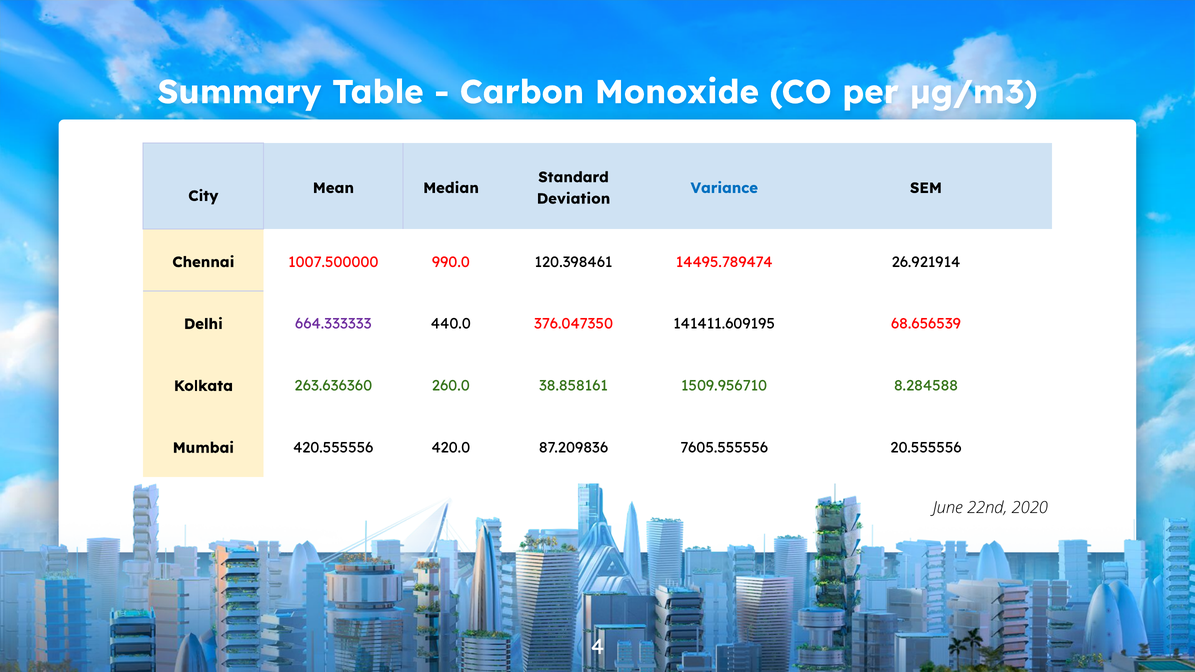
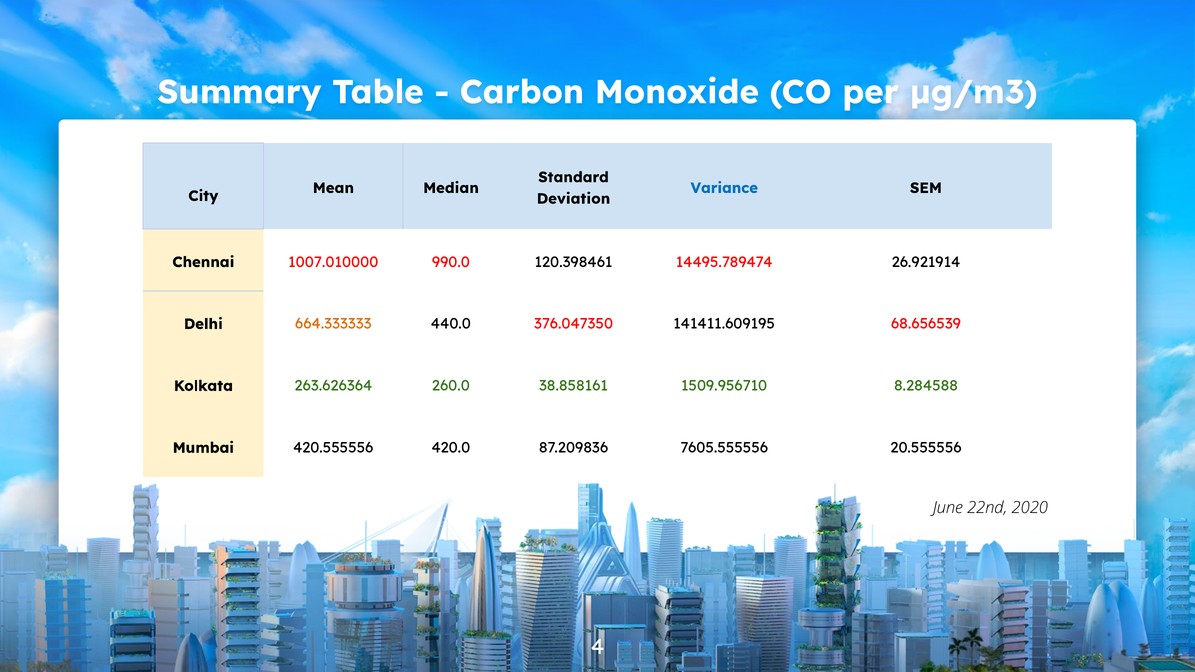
1007.500000: 1007.500000 -> 1007.010000
664.333333 colour: purple -> orange
263.636360: 263.636360 -> 263.626364
